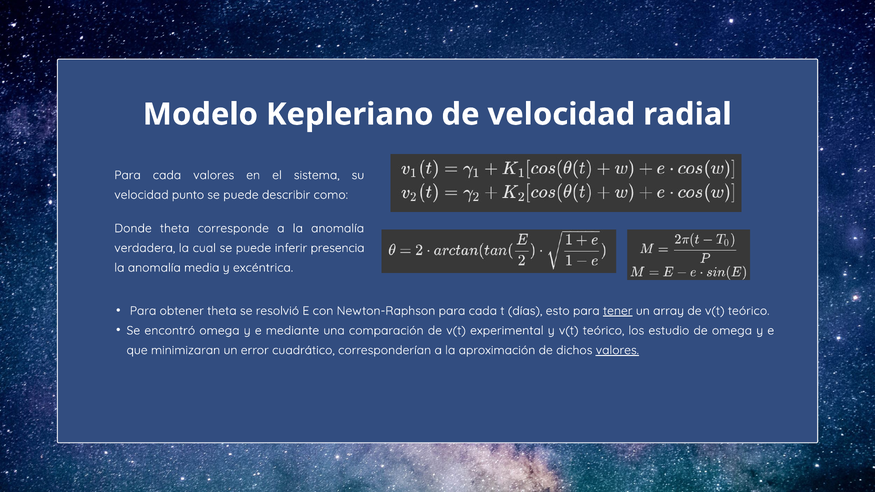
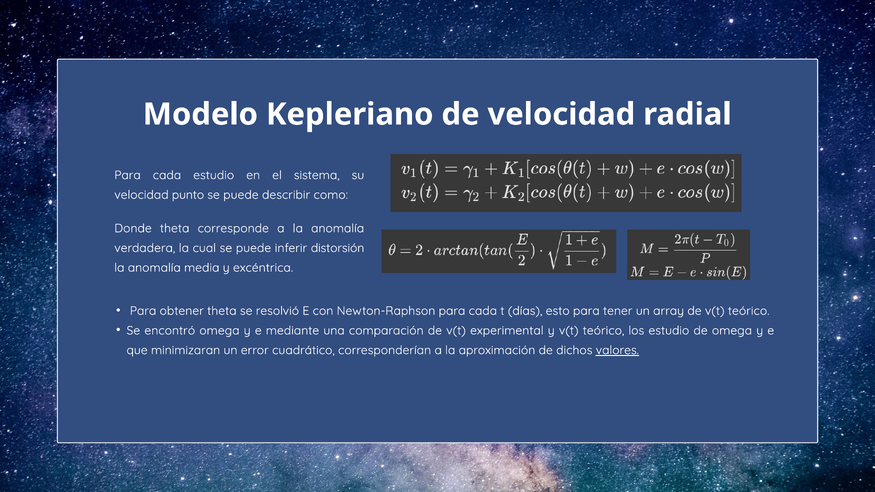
cada valores: valores -> estudio
presencia: presencia -> distorsión
tener underline: present -> none
